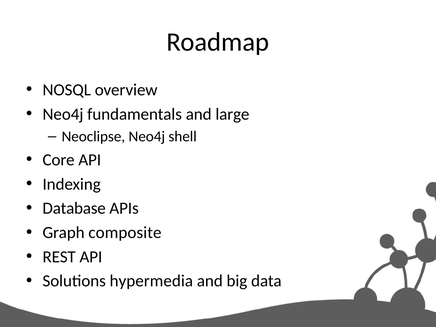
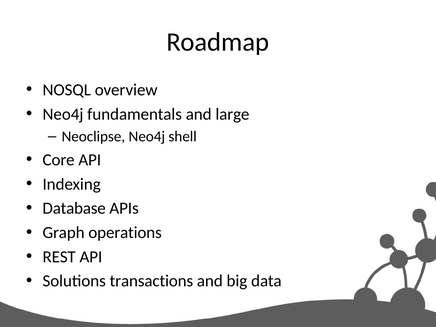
composite: composite -> operations
hypermedia: hypermedia -> transactions
